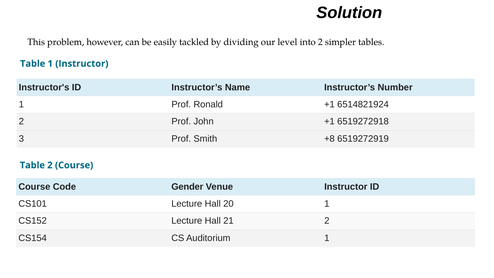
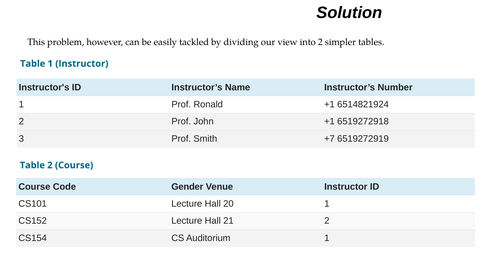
level: level -> view
+8: +8 -> +7
